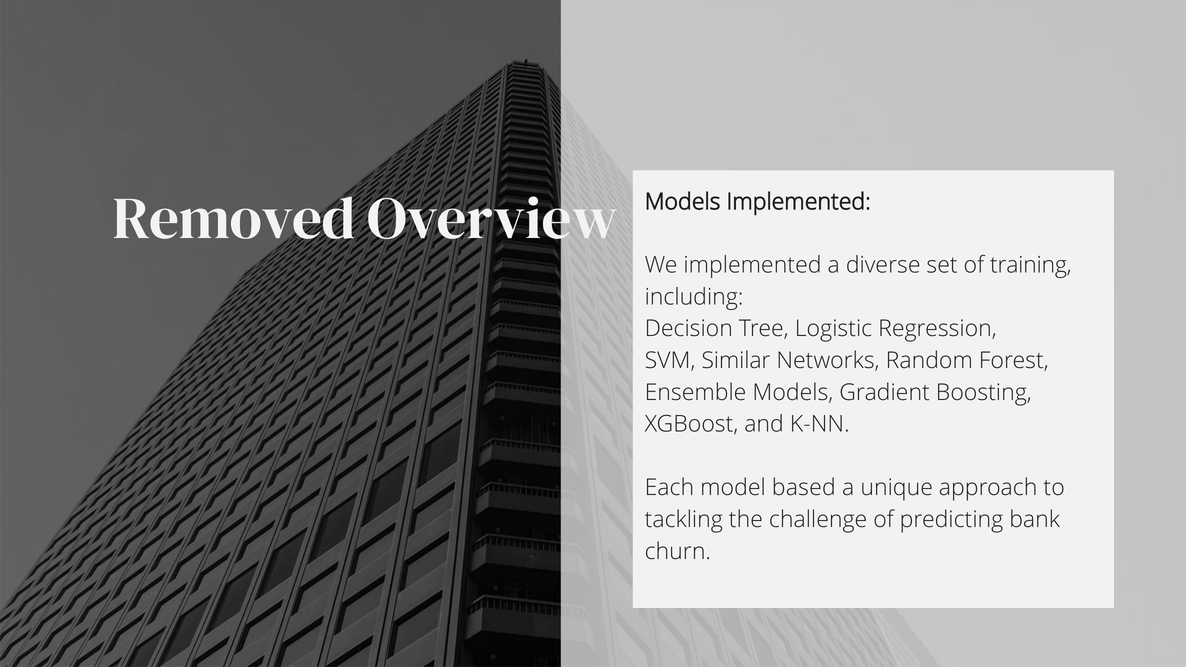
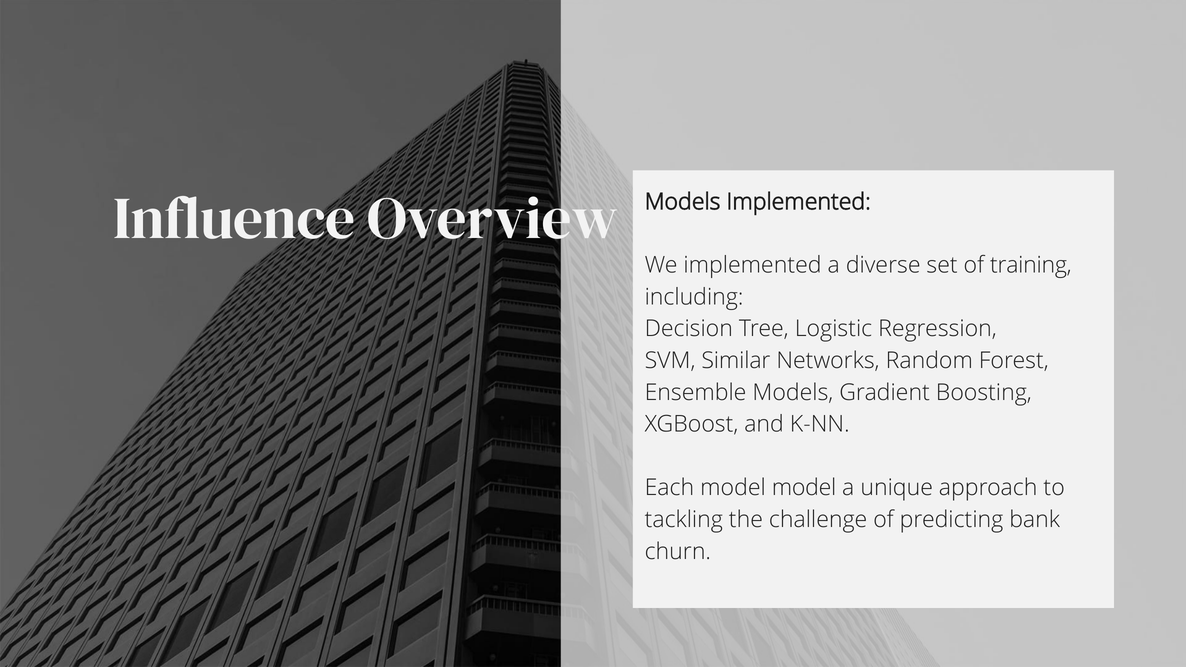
Removed: Removed -> Influence
model based: based -> model
